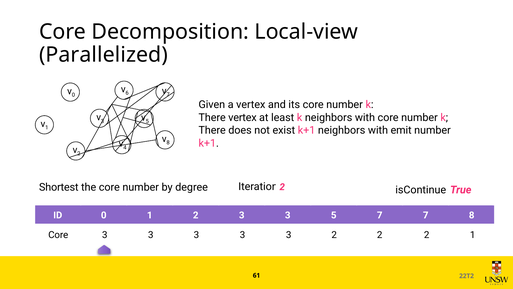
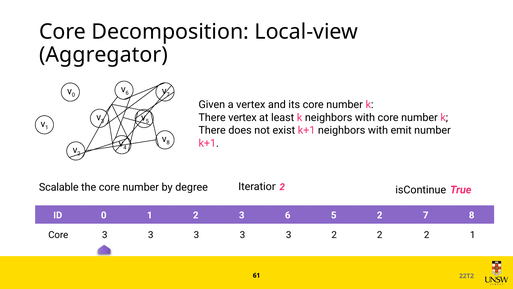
Parallelized: Parallelized -> Aggregator
Shortest: Shortest -> Scalable
2 3 3: 3 -> 6
5 7: 7 -> 2
